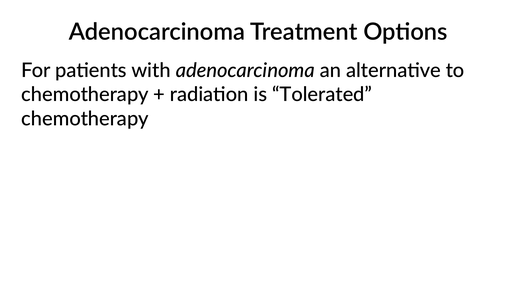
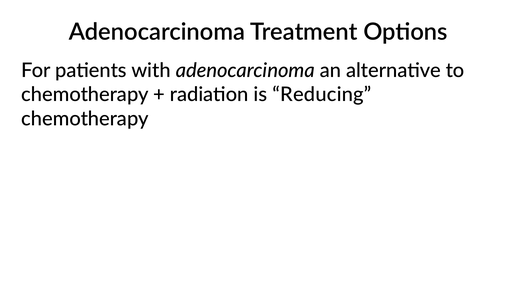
Tolerated: Tolerated -> Reducing
